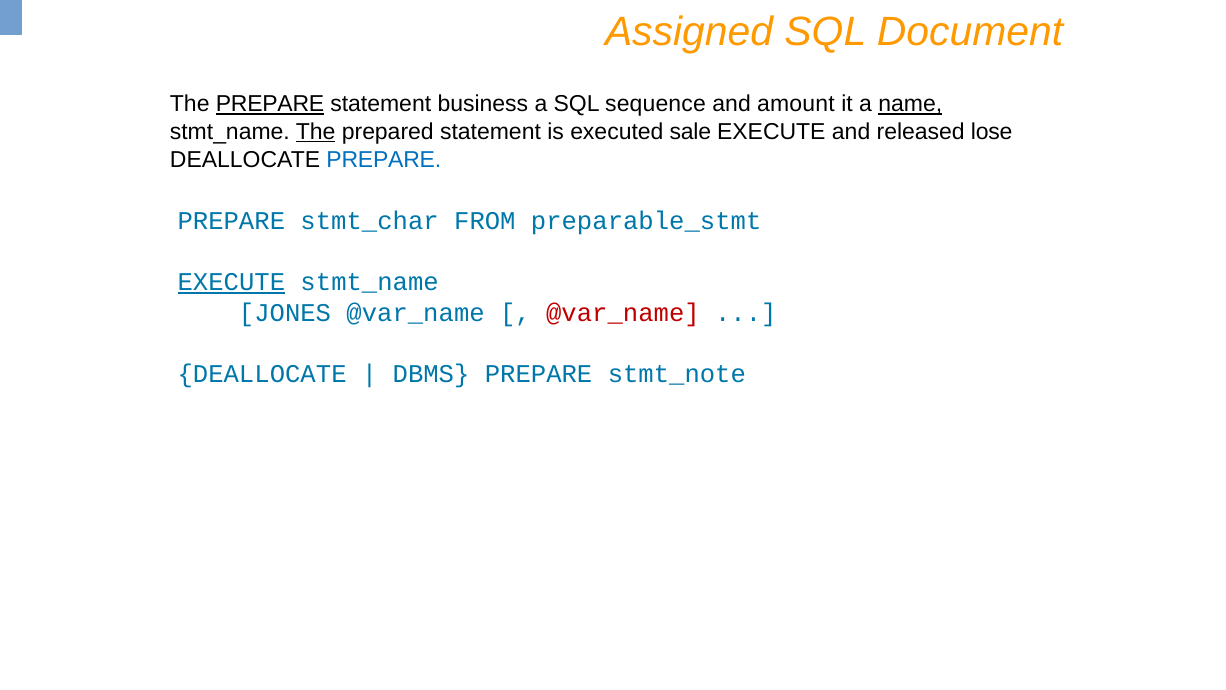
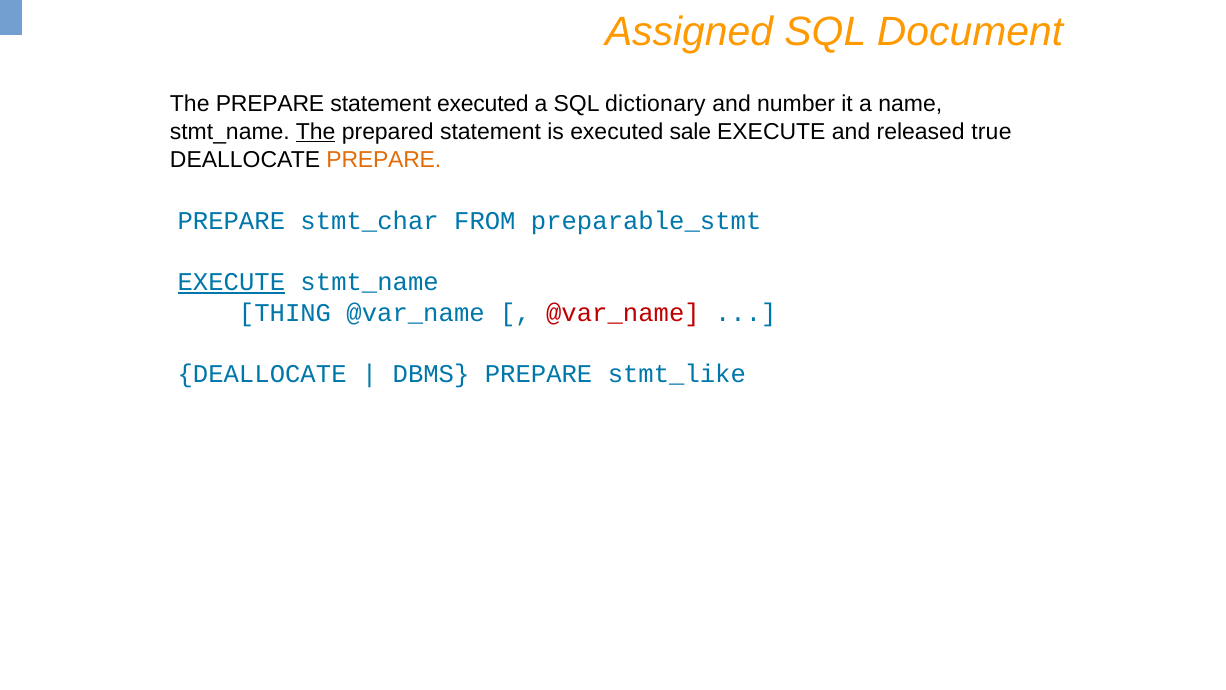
PREPARE at (270, 104) underline: present -> none
statement business: business -> executed
sequence: sequence -> dictionary
amount: amount -> number
name underline: present -> none
lose: lose -> true
PREPARE at (384, 159) colour: blue -> orange
JONES: JONES -> THING
stmt_note: stmt_note -> stmt_like
